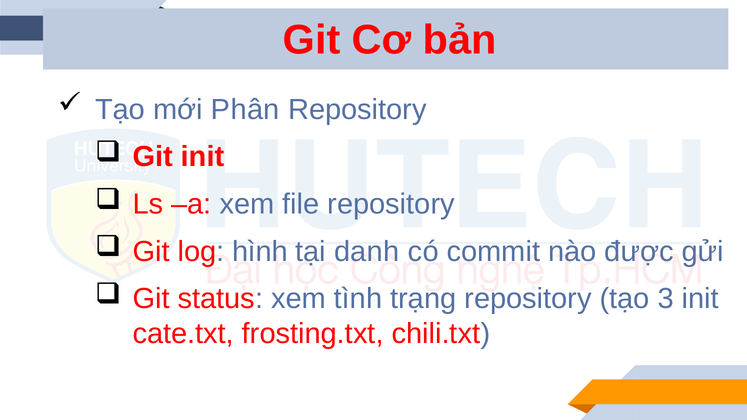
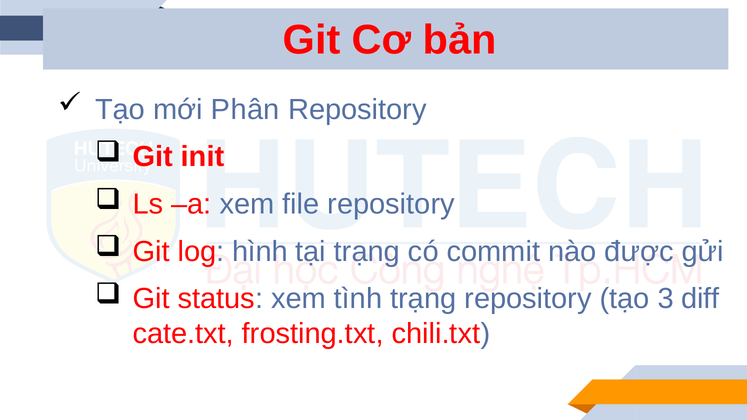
tại danh: danh -> trạng
3 init: init -> diff
